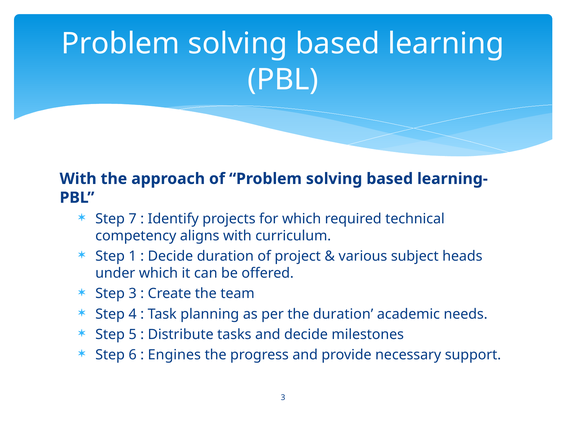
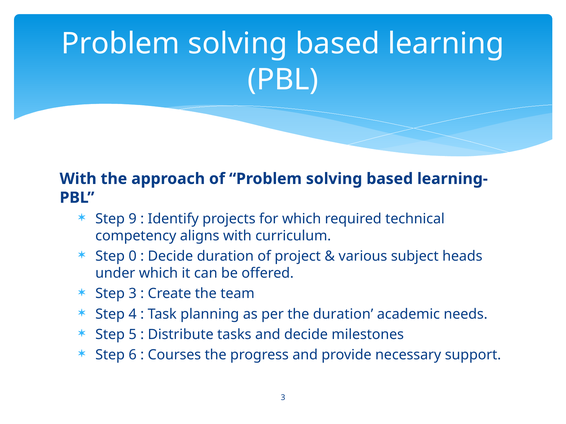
7: 7 -> 9
1: 1 -> 0
Engines: Engines -> Courses
